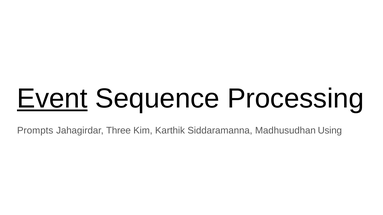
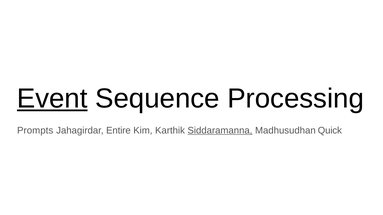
Three: Three -> Entire
Siddaramanna underline: none -> present
Using: Using -> Quick
